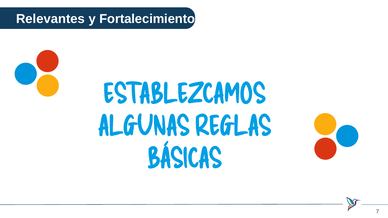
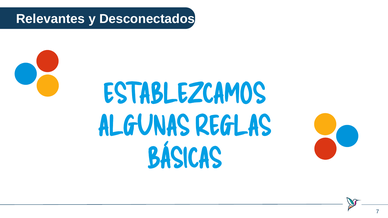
Fortalecimiento: Fortalecimiento -> Desconectados
